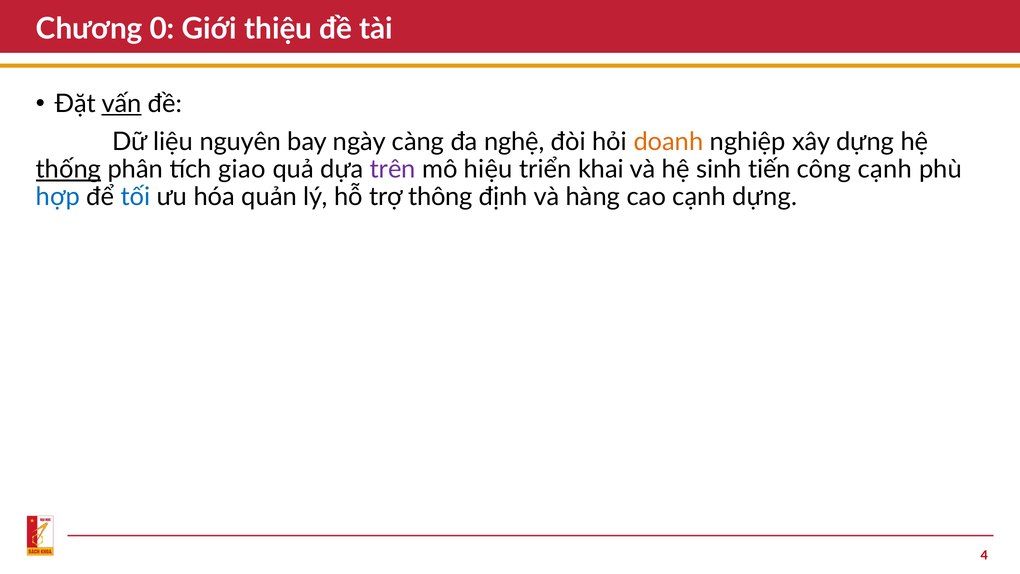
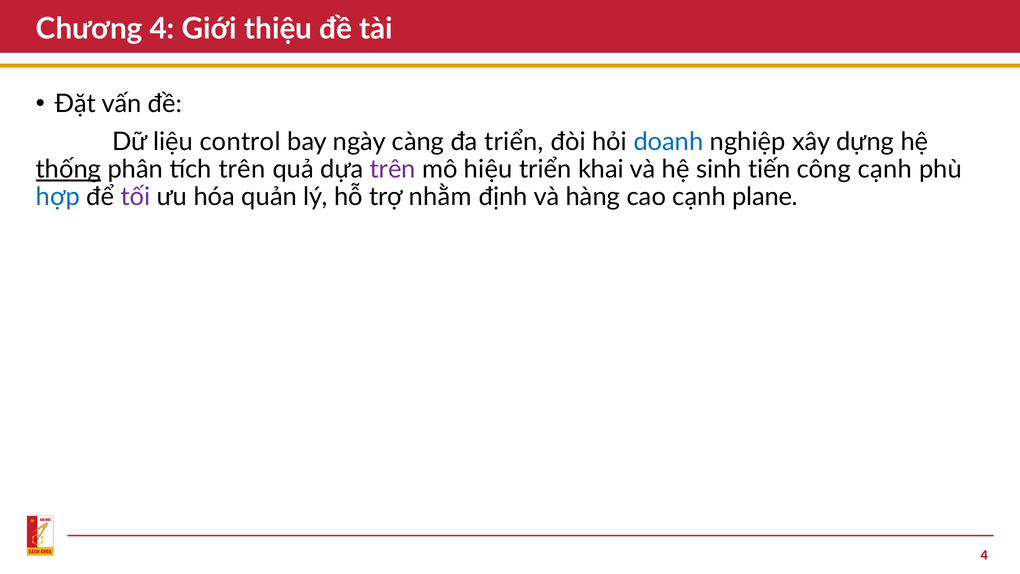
Chương 0: 0 -> 4
vấn underline: present -> none
nguyên: nguyên -> control
đa nghệ: nghệ -> triển
doanh colour: orange -> blue
tích giao: giao -> trên
tối colour: blue -> purple
thông: thông -> nhằm
cạnh dựng: dựng -> plane
